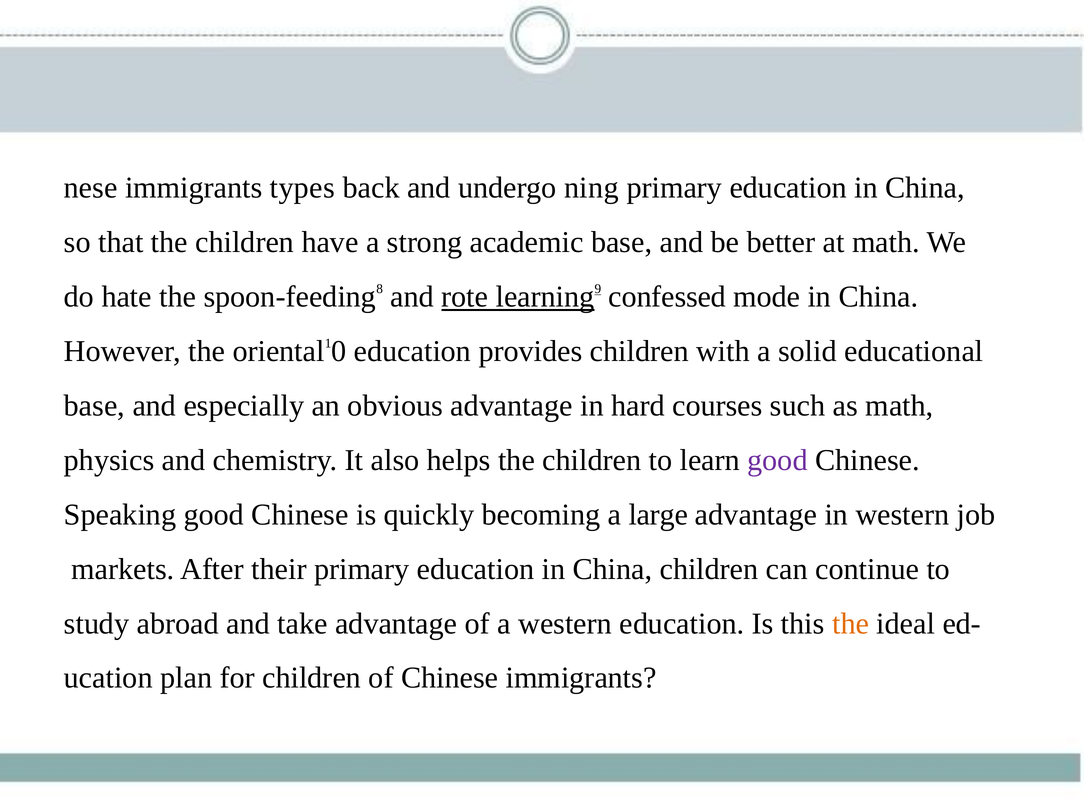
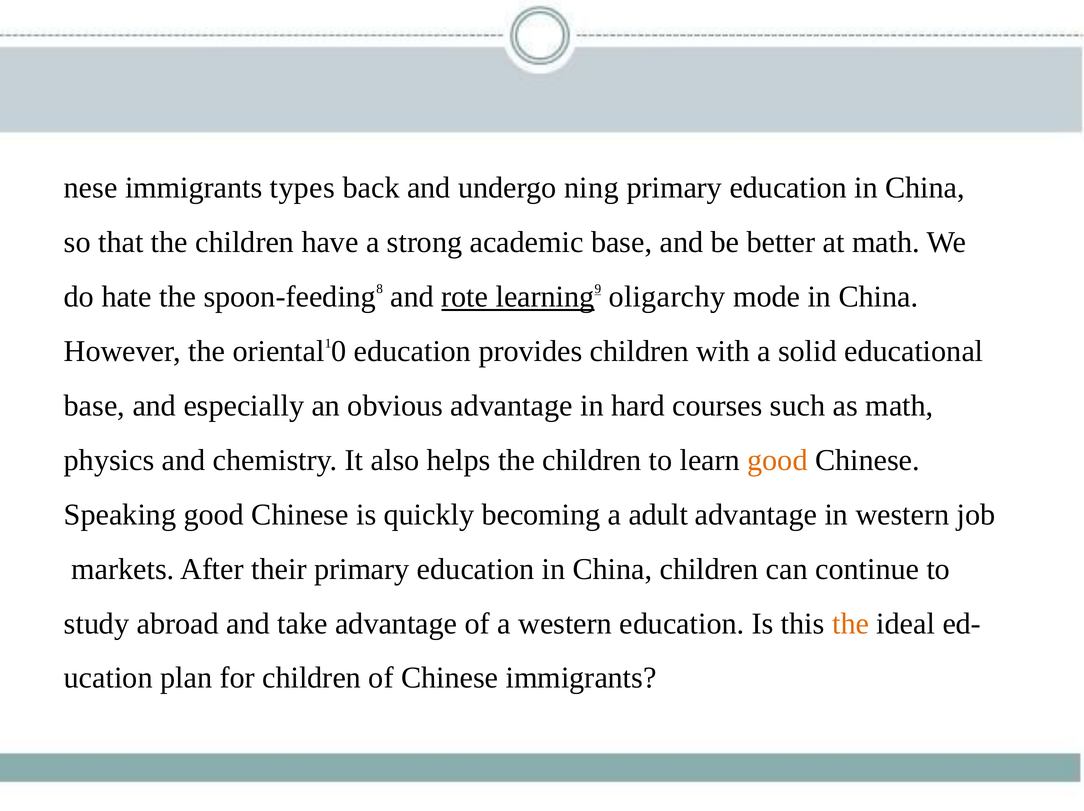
confessed: confessed -> oligarchy
good at (778, 460) colour: purple -> orange
large: large -> adult
